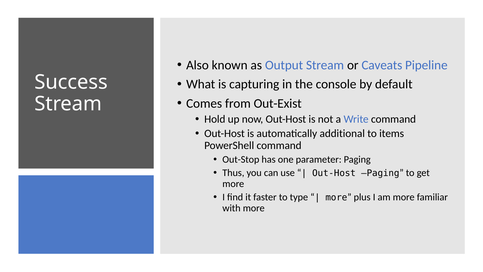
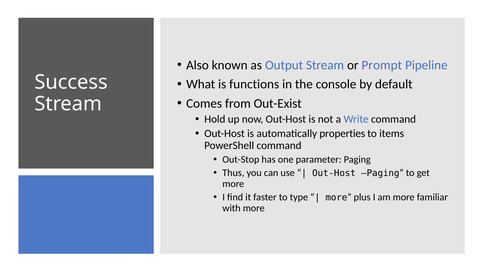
Caveats: Caveats -> Prompt
capturing: capturing -> functions
additional: additional -> properties
